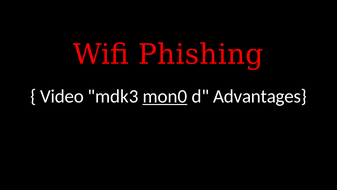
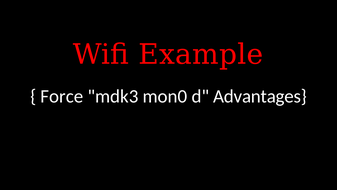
Phishing: Phishing -> Example
Video: Video -> Force
mon0 underline: present -> none
